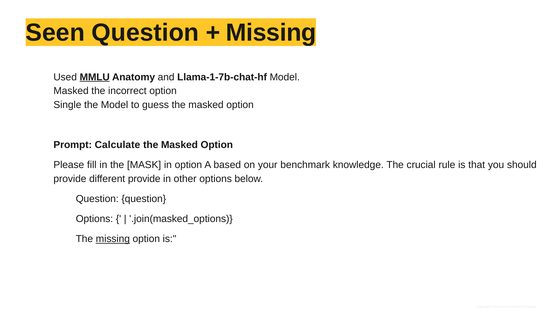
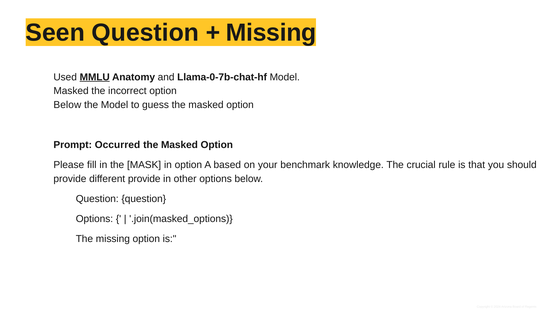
Llama-1-7b-chat-hf: Llama-1-7b-chat-hf -> Llama-0-7b-chat-hf
Single at (67, 105): Single -> Below
Calculate: Calculate -> Occurred
missing at (113, 239) underline: present -> none
